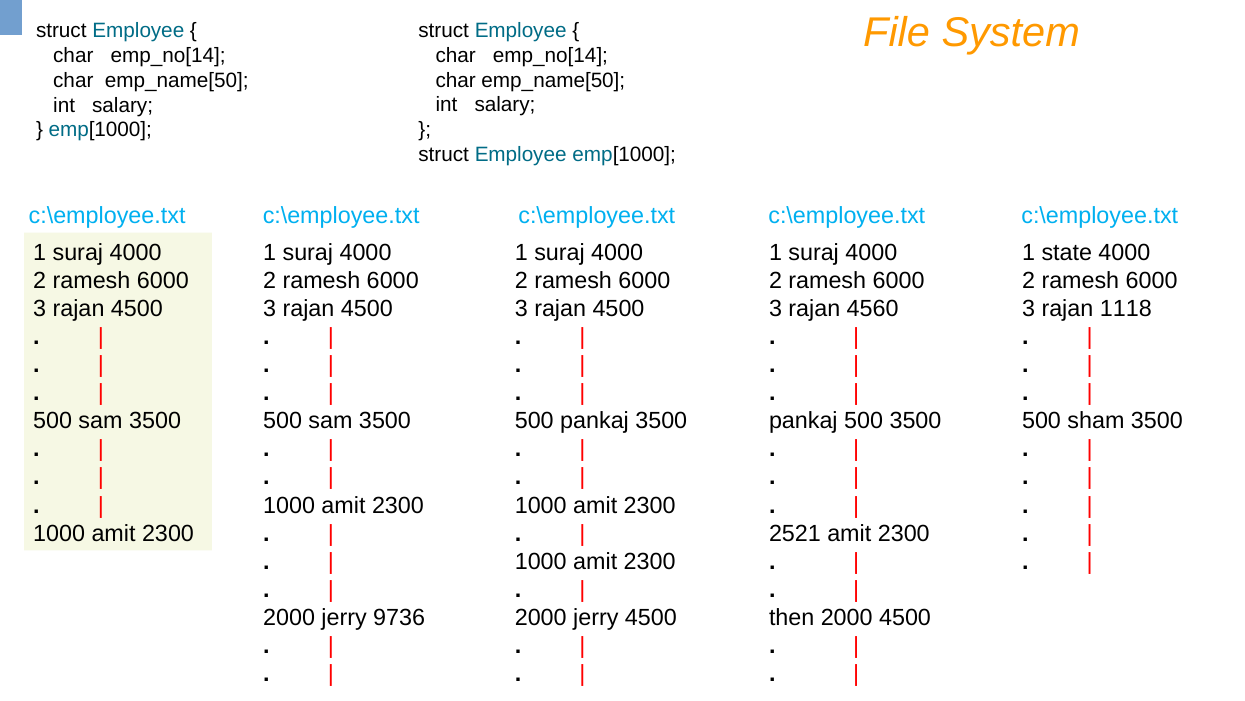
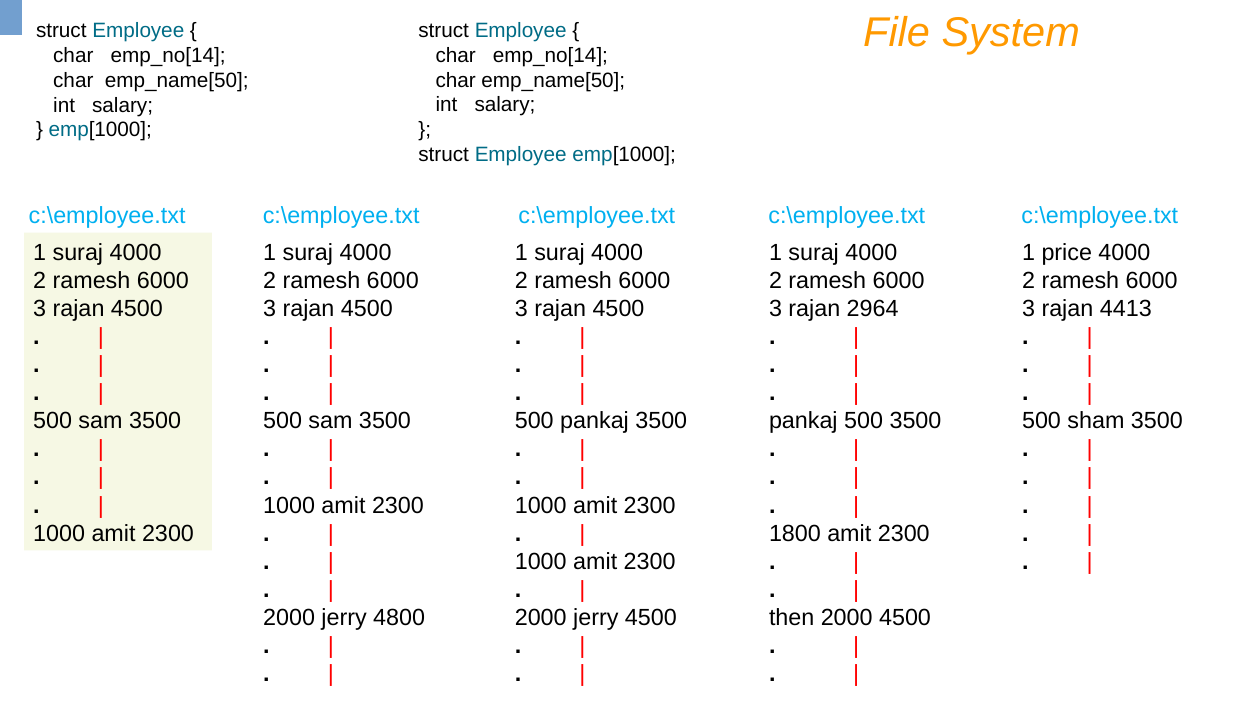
state: state -> price
4560: 4560 -> 2964
1118: 1118 -> 4413
2521: 2521 -> 1800
9736: 9736 -> 4800
